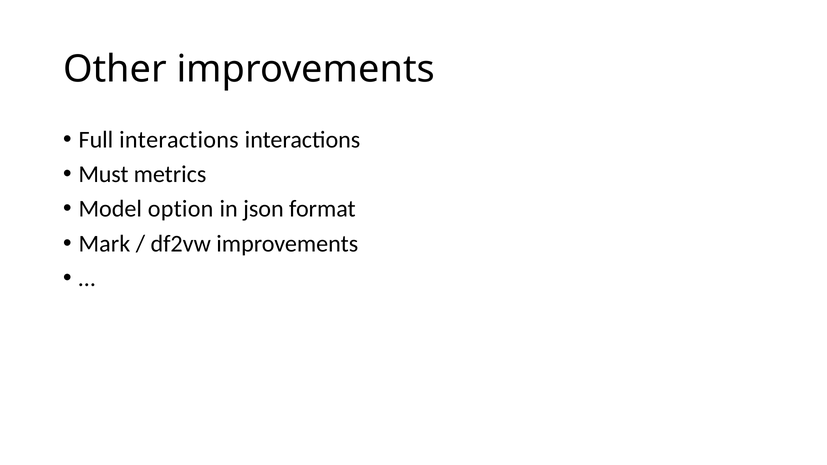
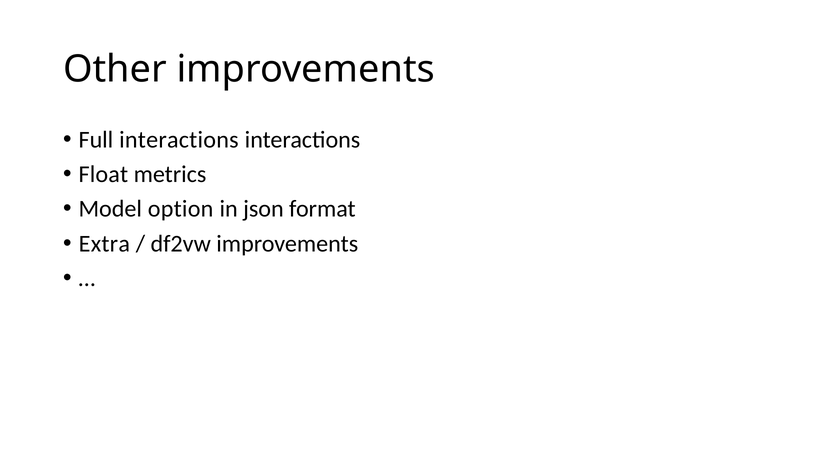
Must: Must -> Float
Mark: Mark -> Extra
